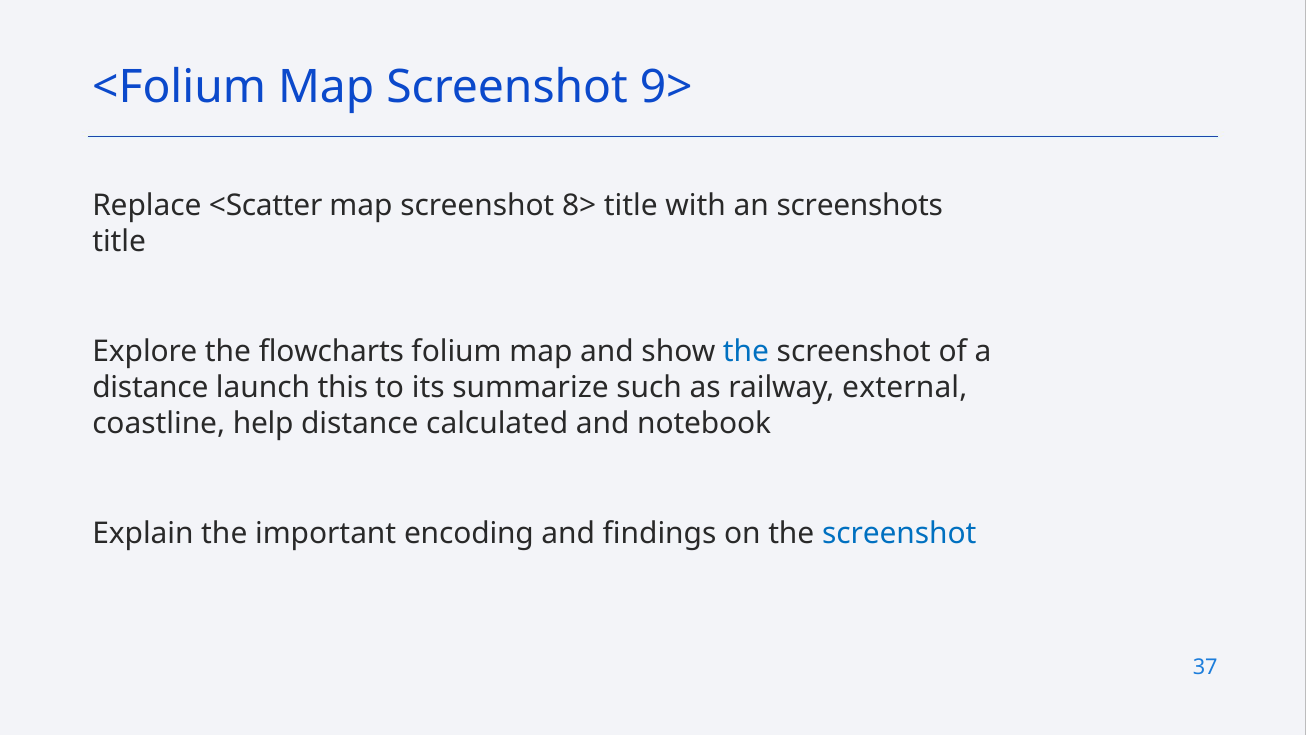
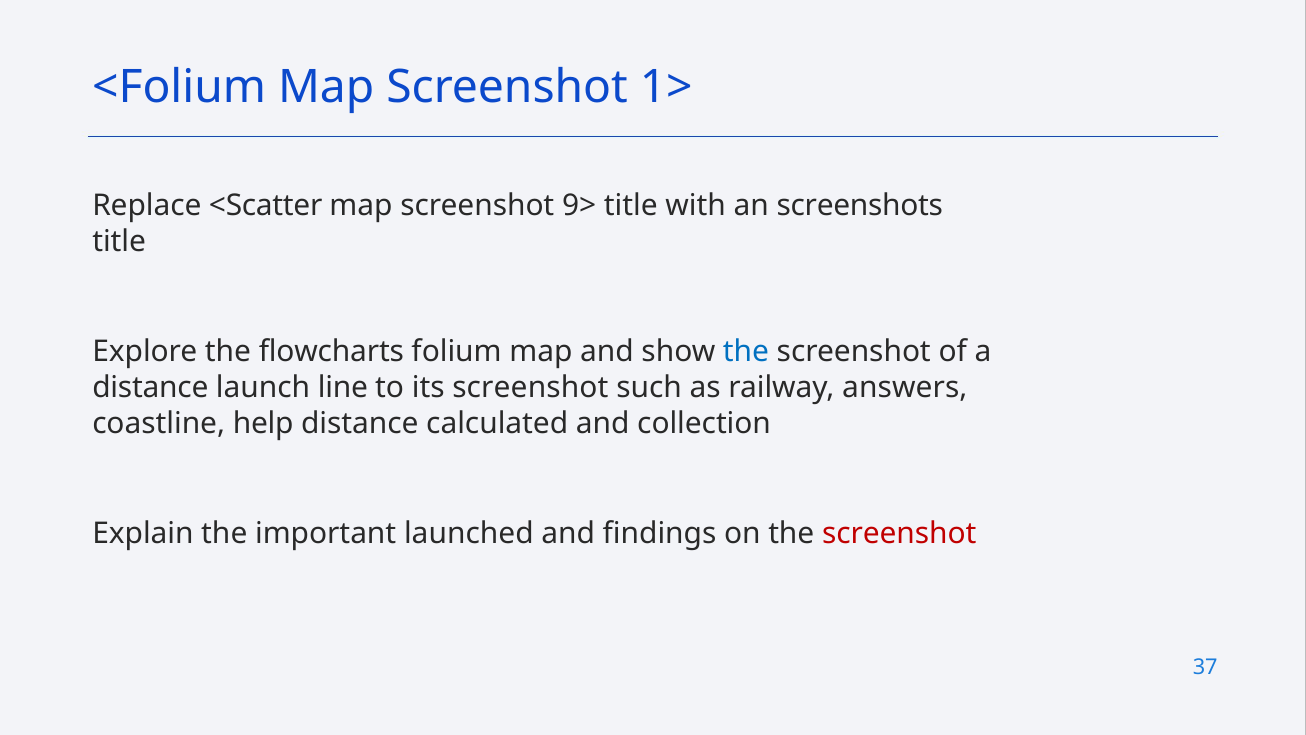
9>: 9> -> 1>
8>: 8> -> 9>
this: this -> line
its summarize: summarize -> screenshot
external: external -> answers
notebook: notebook -> collection
encoding: encoding -> launched
screenshot at (899, 533) colour: blue -> red
